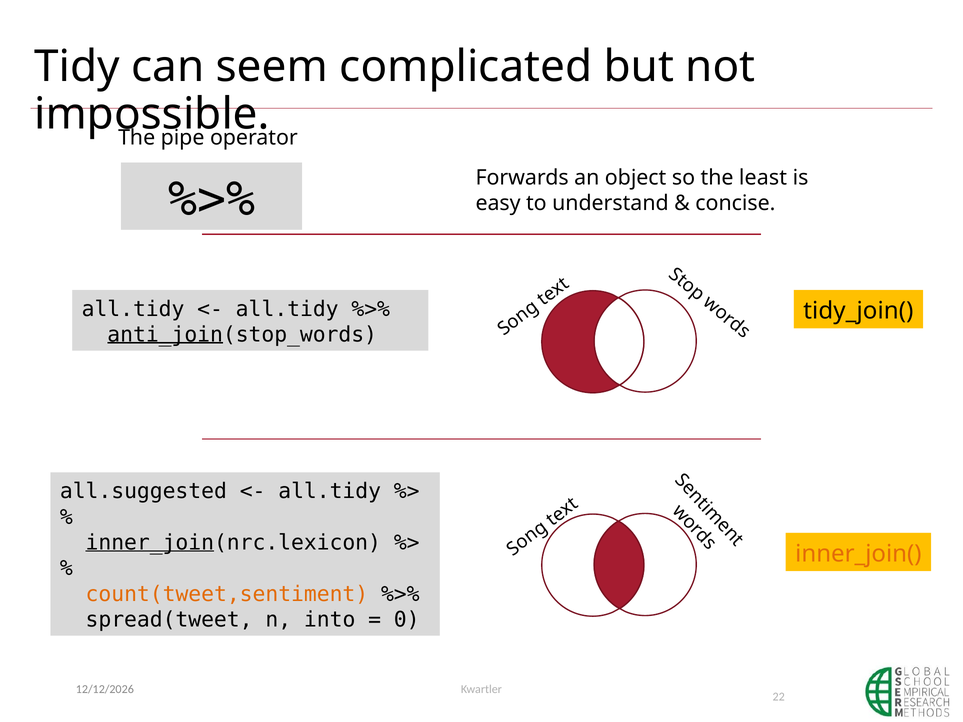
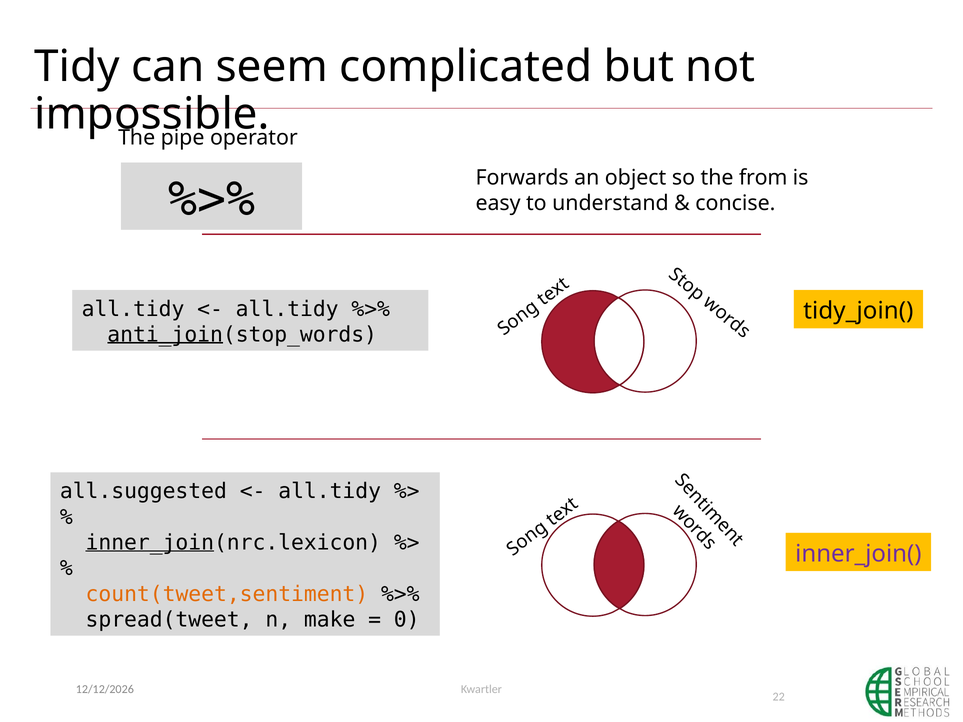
least: least -> from
inner_join( colour: orange -> purple
into: into -> make
